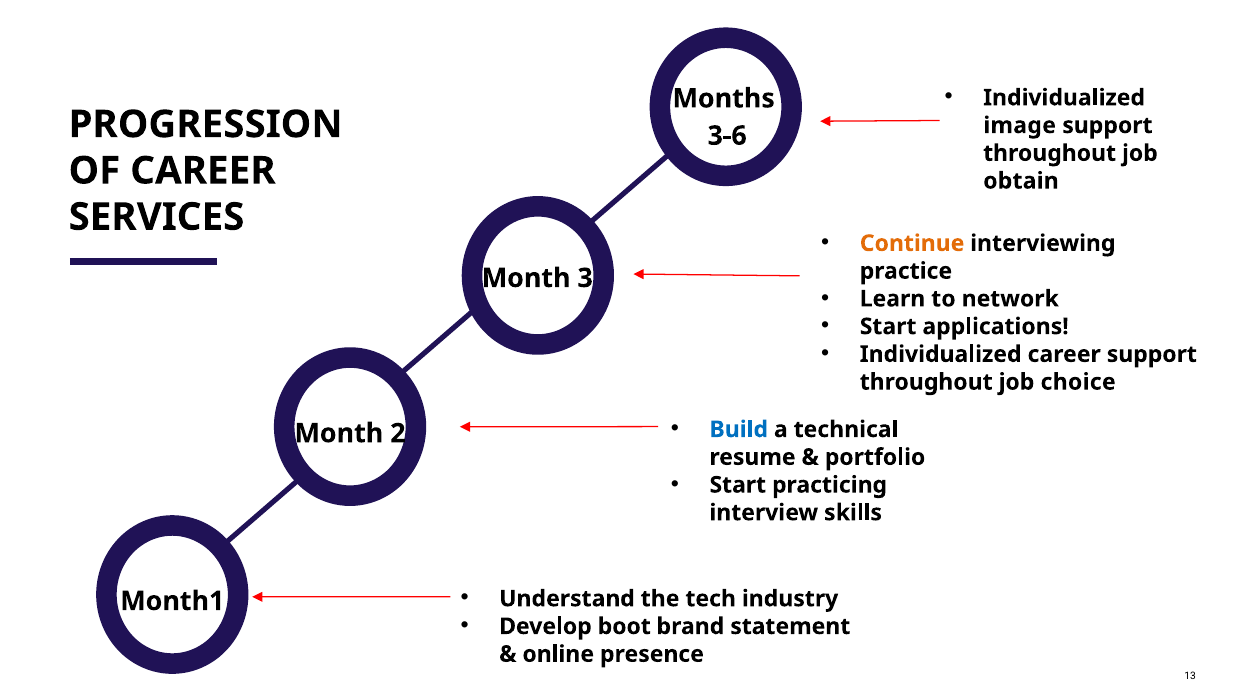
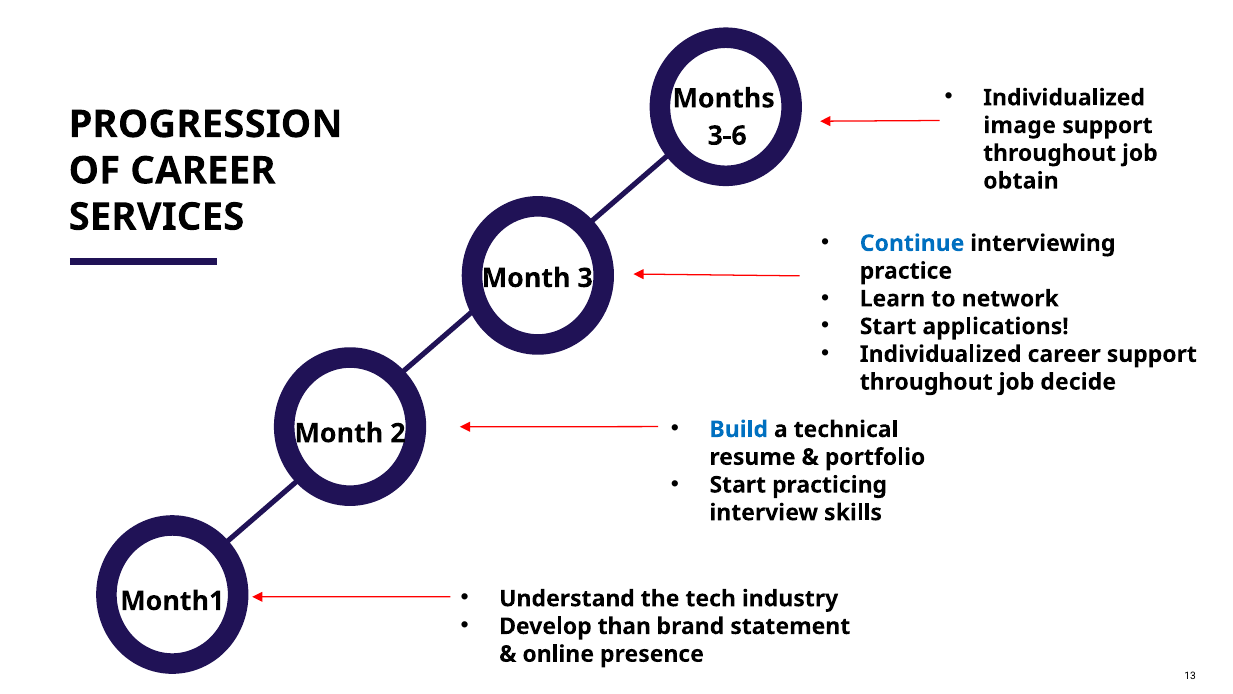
Continue colour: orange -> blue
choice: choice -> decide
boot: boot -> than
